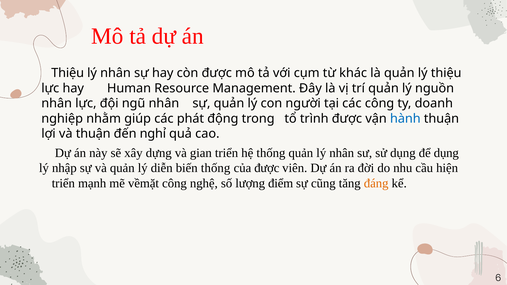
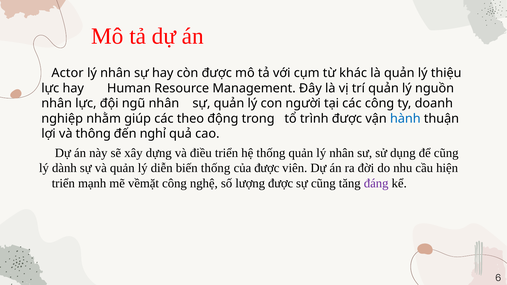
Thiệu at (68, 73): Thiệu -> Actor
phát: phát -> theo
và thuận: thuận -> thông
gian: gian -> điều
để dụng: dụng -> cũng
nhập: nhập -> dành
lượng điểm: điểm -> được
đáng colour: orange -> purple
